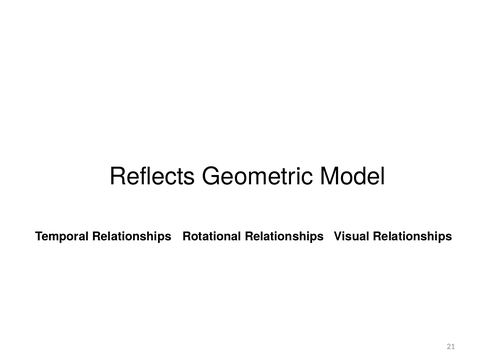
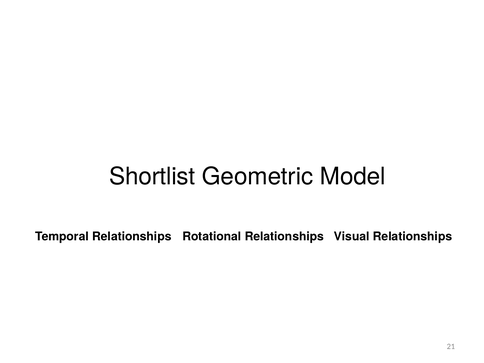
Reflects: Reflects -> Shortlist
